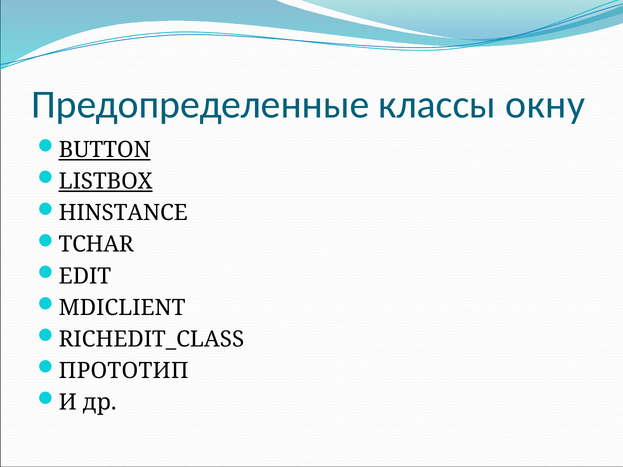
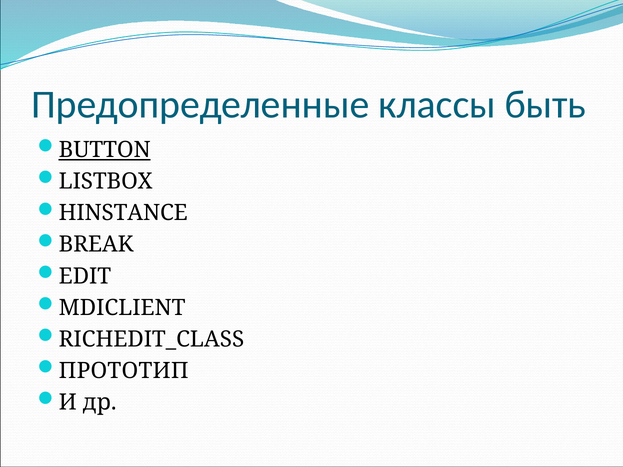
окну: окну -> быть
LISTBOX underline: present -> none
TCHAR: TCHAR -> BREAK
